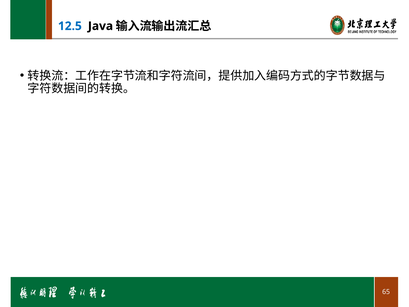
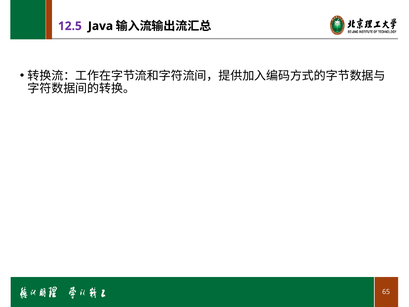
12.5 colour: blue -> purple
